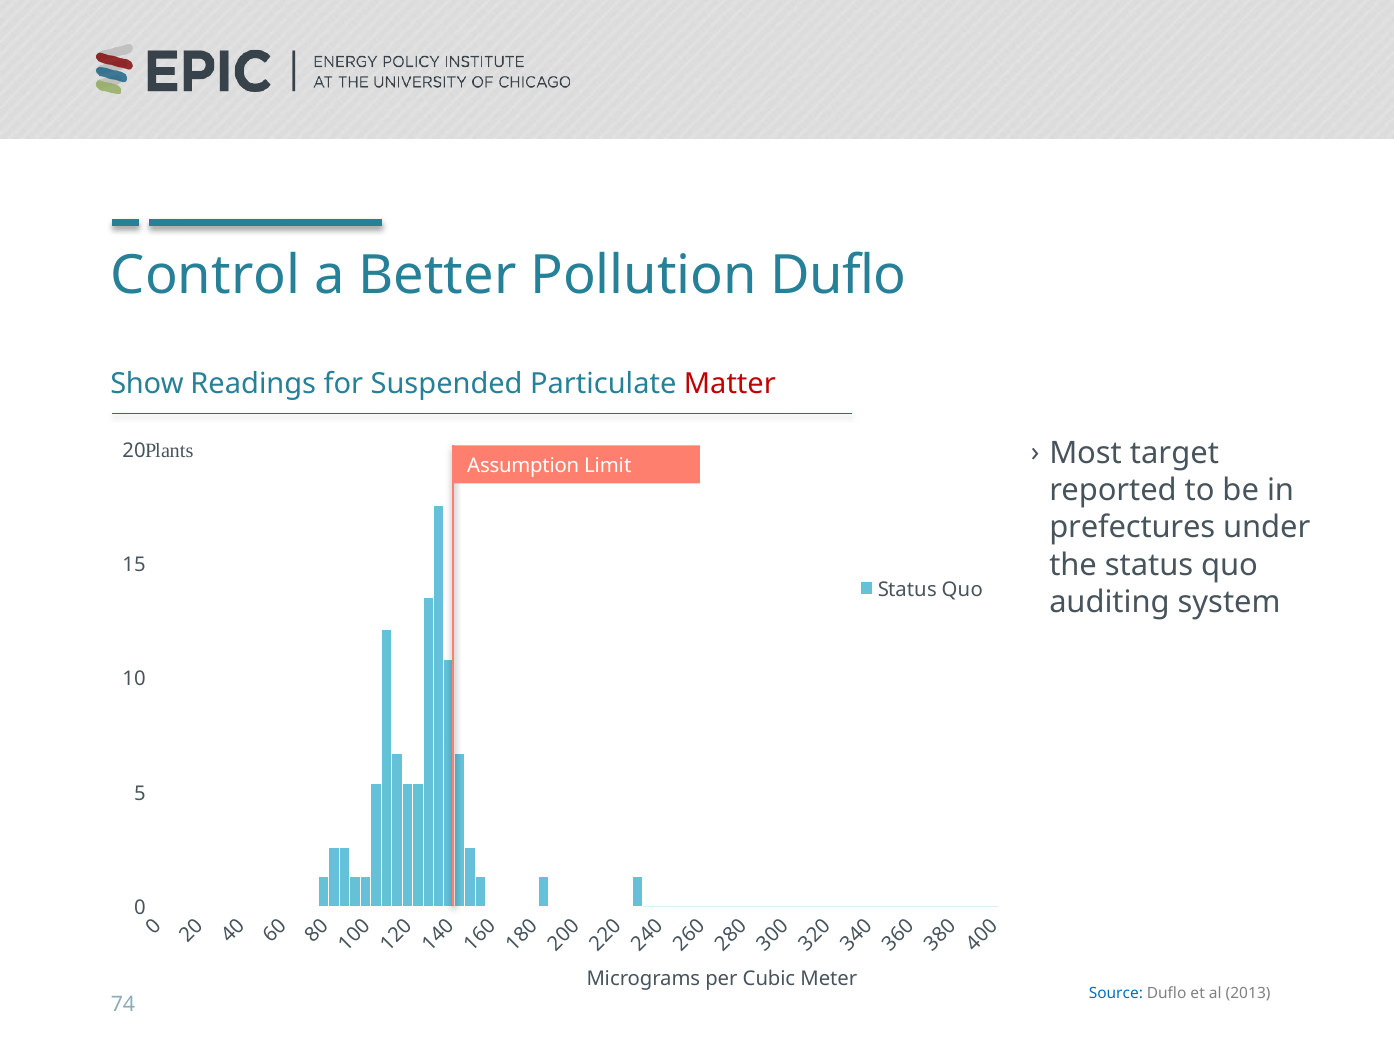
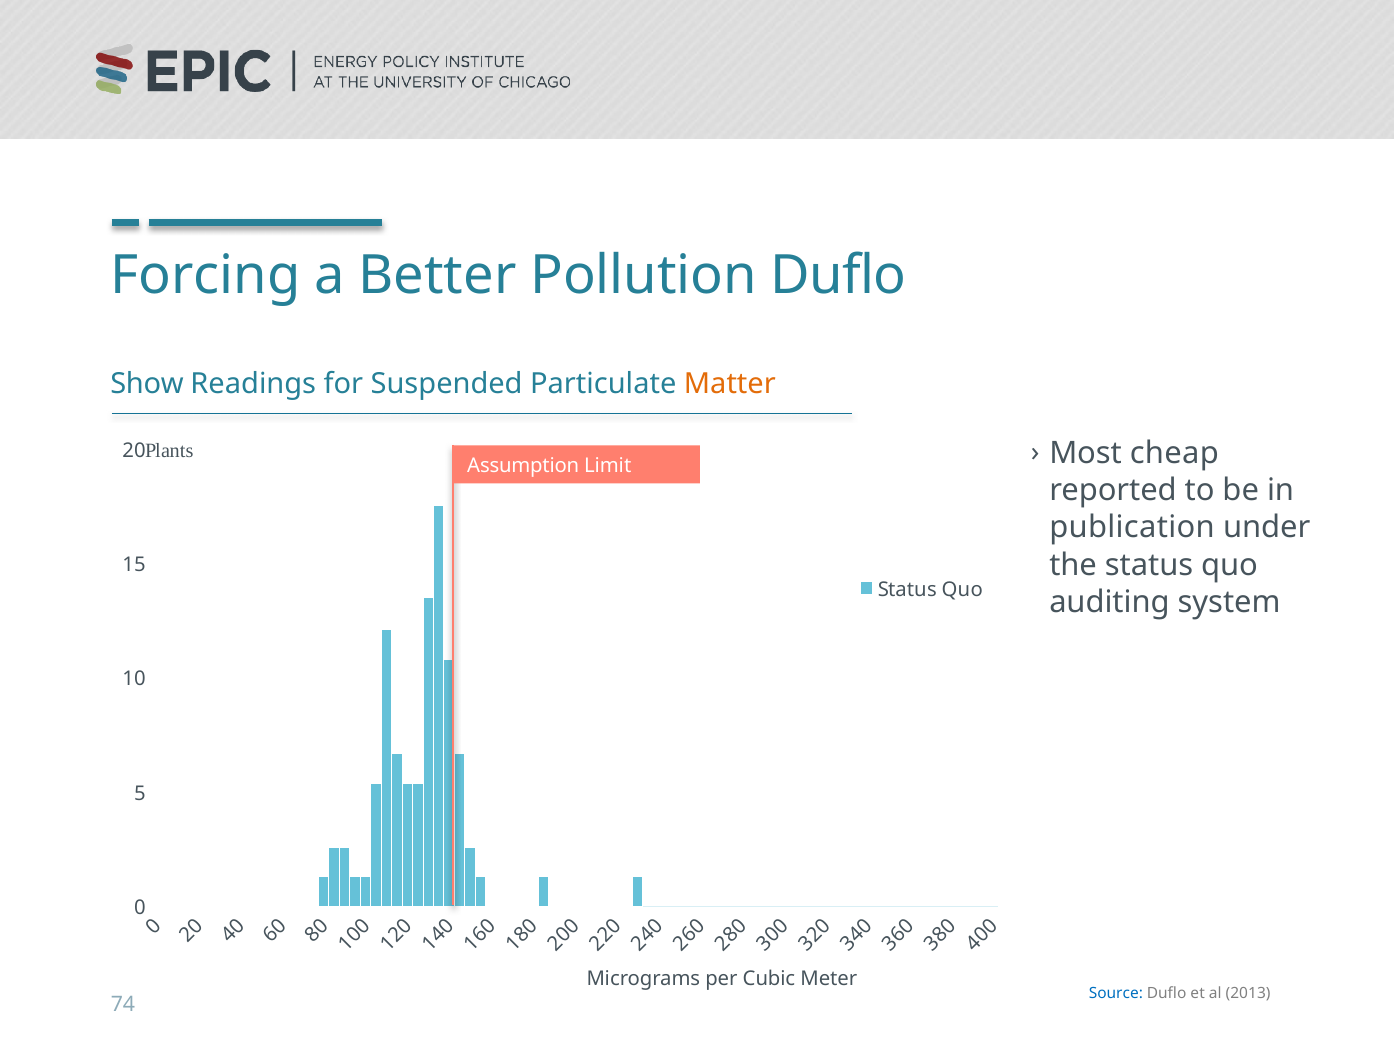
Control: Control -> Forcing
Matter colour: red -> orange
target: target -> cheap
prefectures: prefectures -> publication
